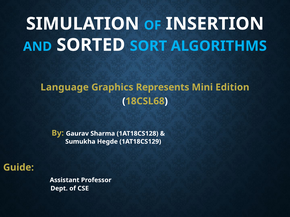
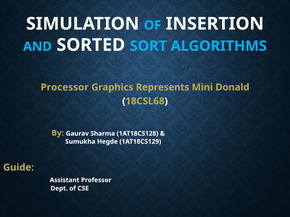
Language: Language -> Processor
Edition: Edition -> Donald
